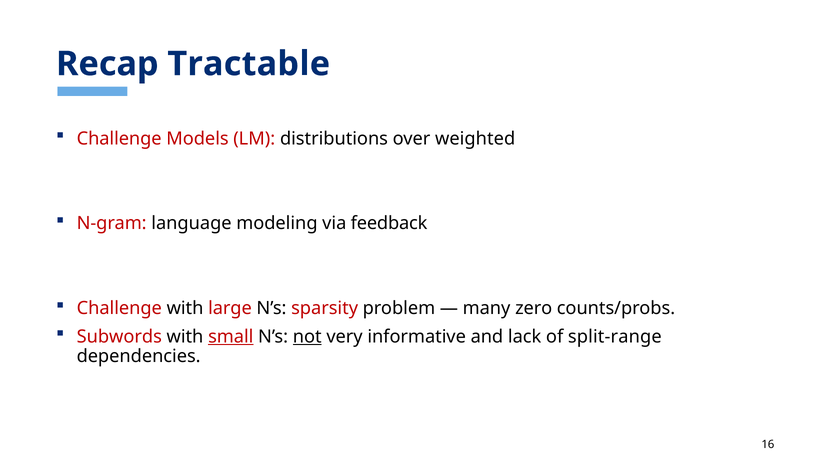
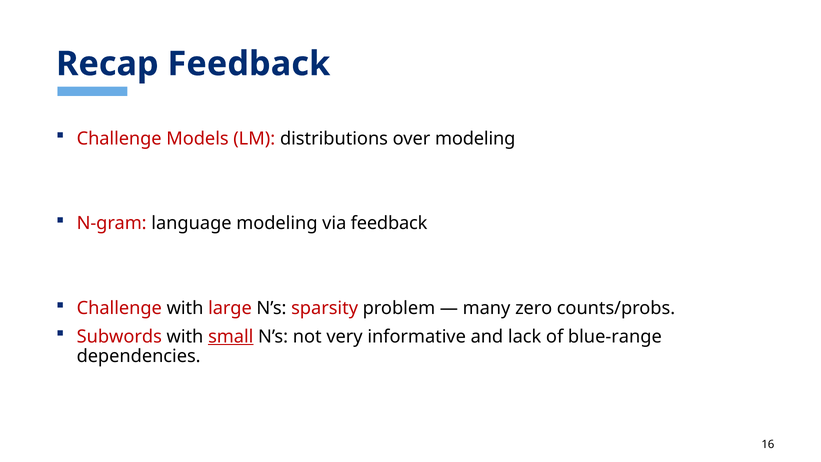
Recap Tractable: Tractable -> Feedback
over weighted: weighted -> modeling
not underline: present -> none
split-range: split-range -> blue-range
